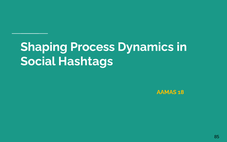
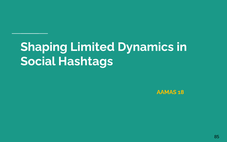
Process: Process -> Limited
